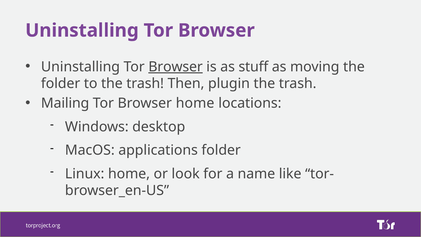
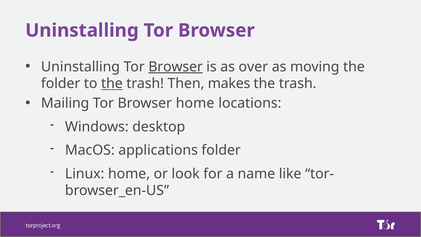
stuff: stuff -> over
the at (112, 84) underline: none -> present
plugin: plugin -> makes
